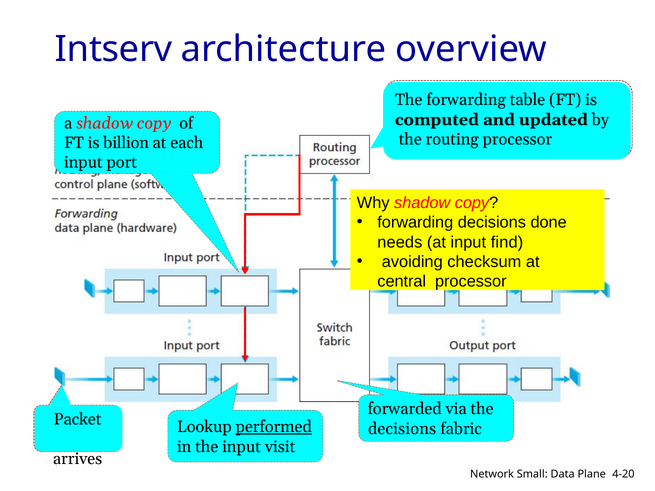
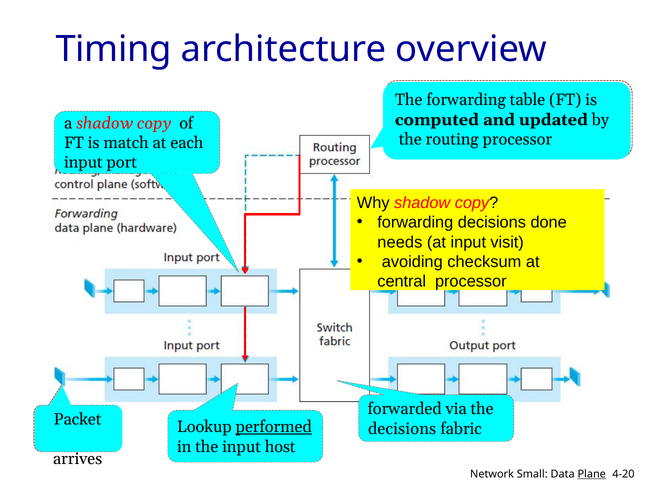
Intserv: Intserv -> Timing
billion: billion -> match
find: find -> visit
visit: visit -> host
Plane underline: none -> present
